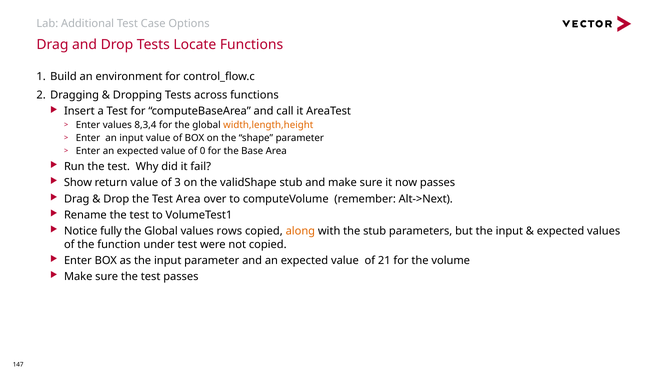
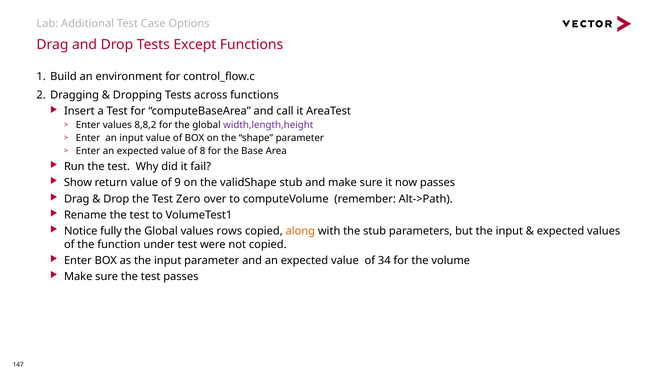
Locate: Locate -> Except
8,3,4: 8,3,4 -> 8,8,2
width,length,height colour: orange -> purple
0: 0 -> 8
3: 3 -> 9
Test Area: Area -> Zero
Alt->Next: Alt->Next -> Alt->Path
21: 21 -> 34
